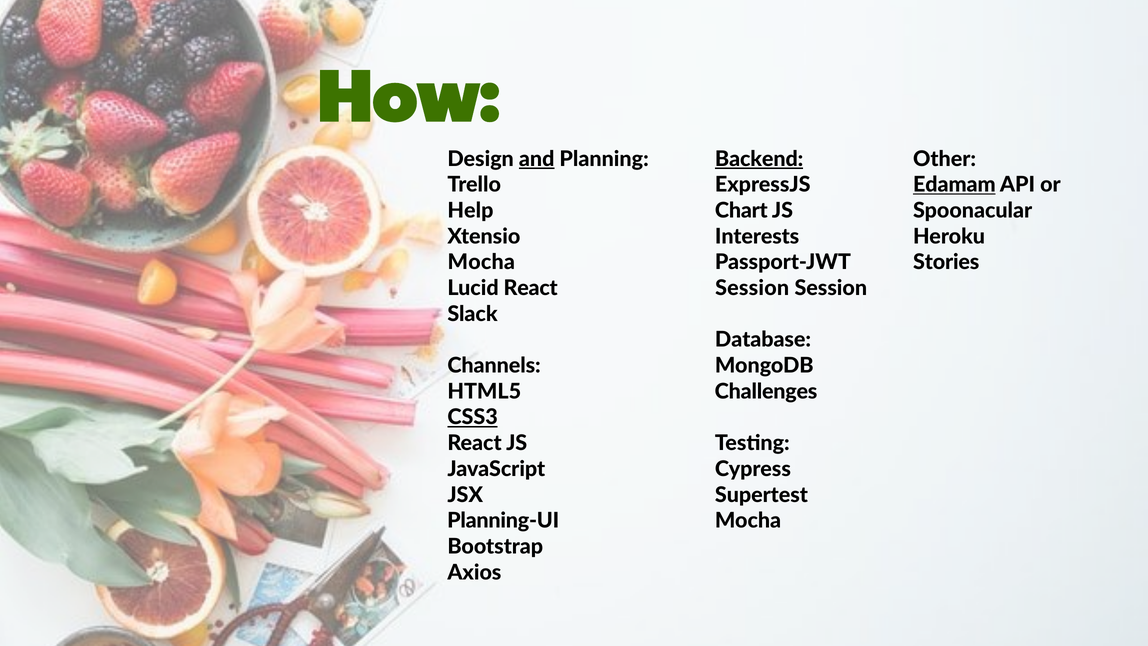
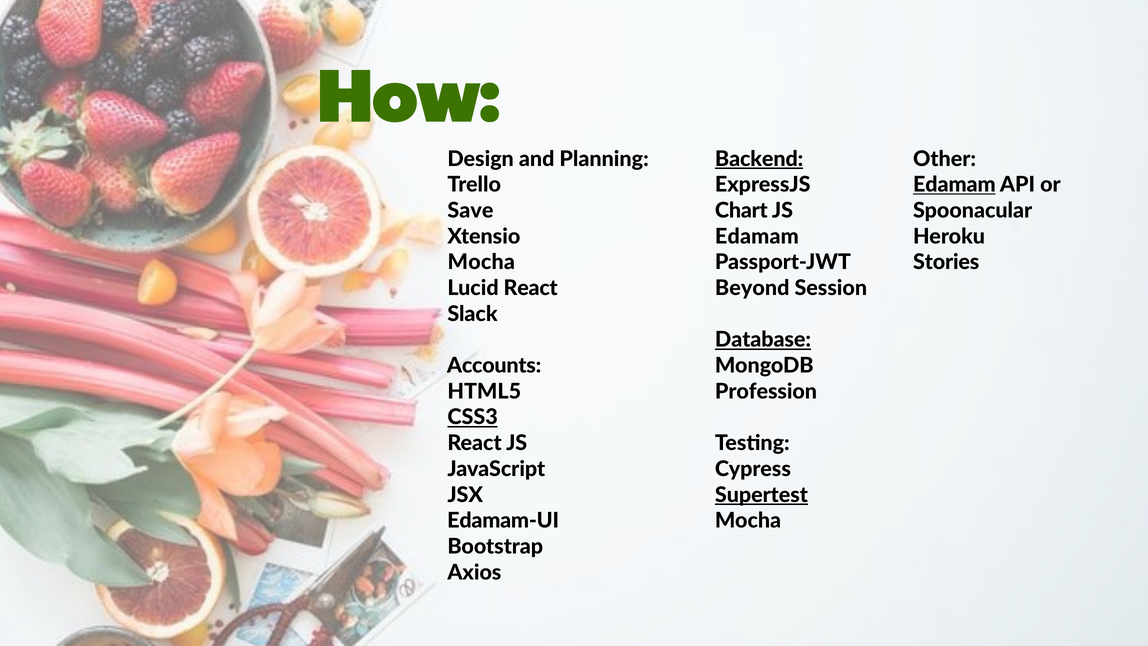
and underline: present -> none
Help: Help -> Save
Interests at (757, 236): Interests -> Edamam
Session at (752, 288): Session -> Beyond
Database underline: none -> present
Channels: Channels -> Accounts
Challenges: Challenges -> Profession
Supertest underline: none -> present
Planning-UI: Planning-UI -> Edamam-UI
